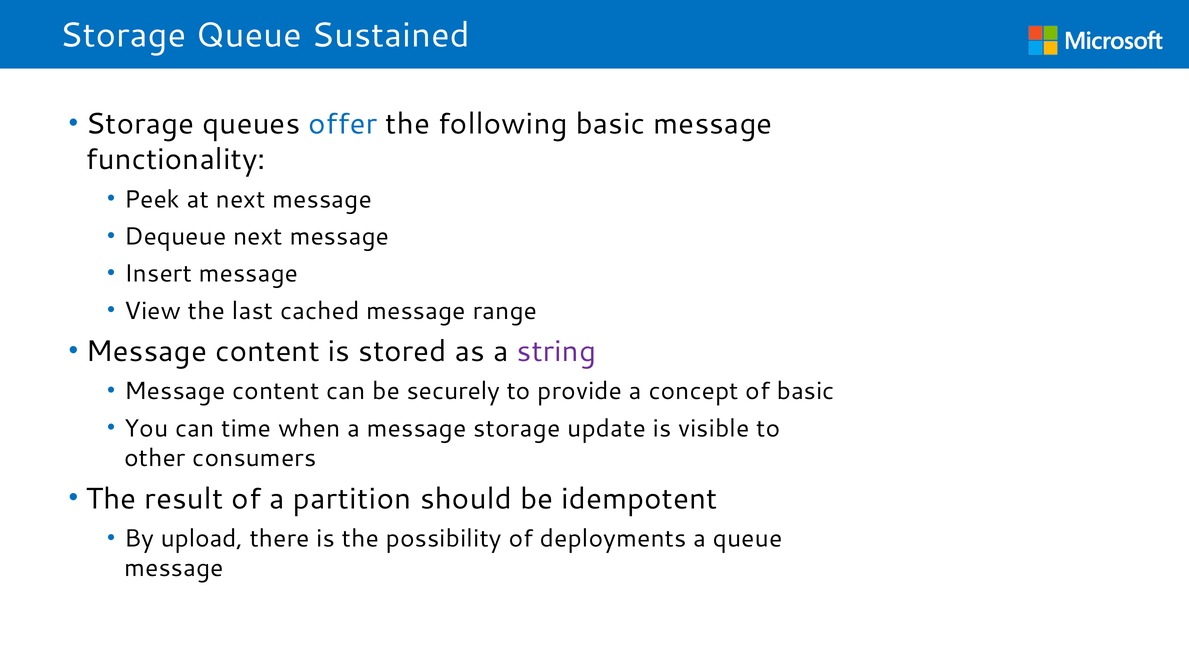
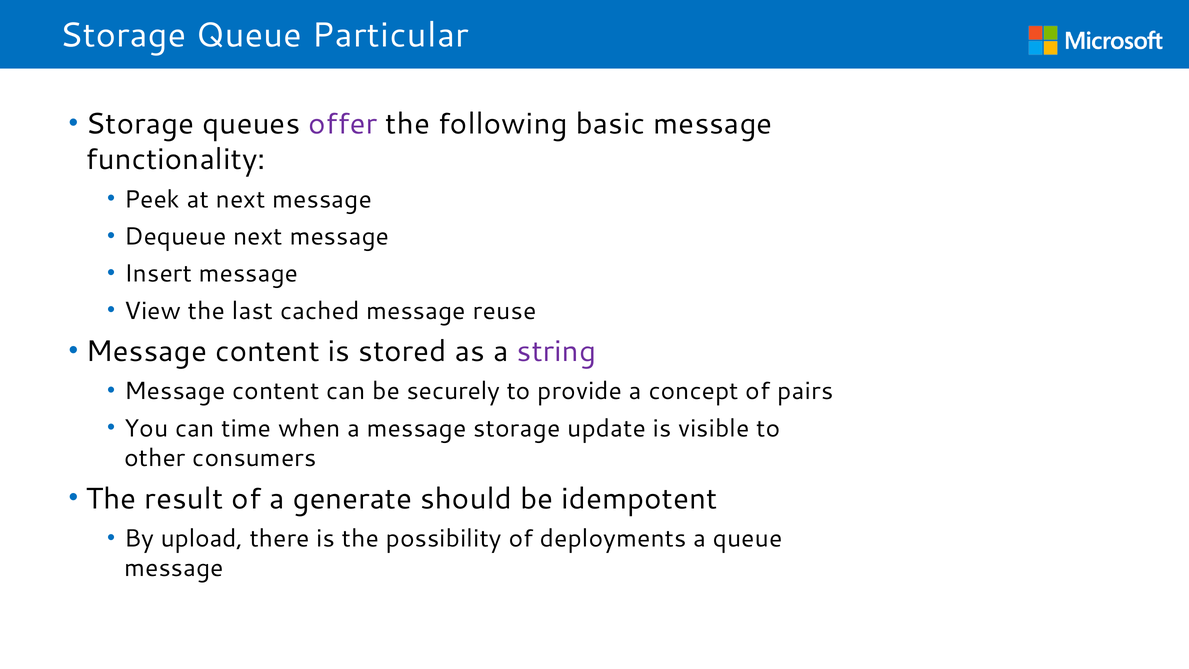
Sustained: Sustained -> Particular
offer colour: blue -> purple
range: range -> reuse
of basic: basic -> pairs
partition: partition -> generate
